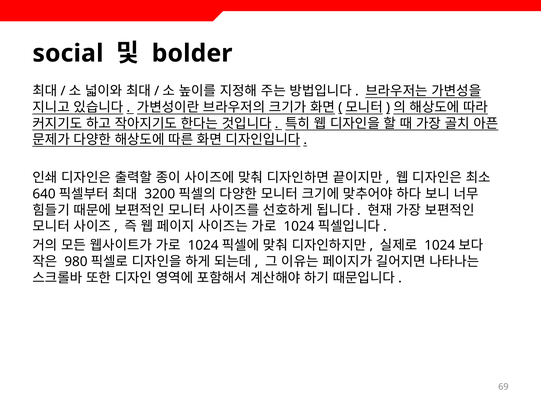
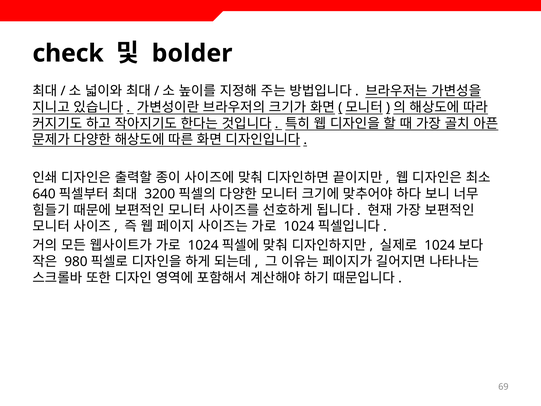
social: social -> check
